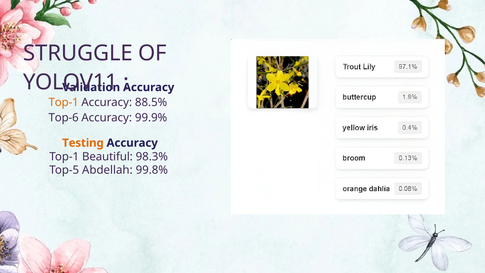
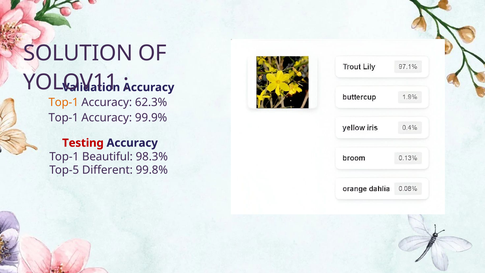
STRUGGLE: STRUGGLE -> SOLUTION
88.5%: 88.5% -> 62.3%
Top-6 at (64, 118): Top-6 -> Top-1
Testing colour: orange -> red
Abdellah: Abdellah -> Different
